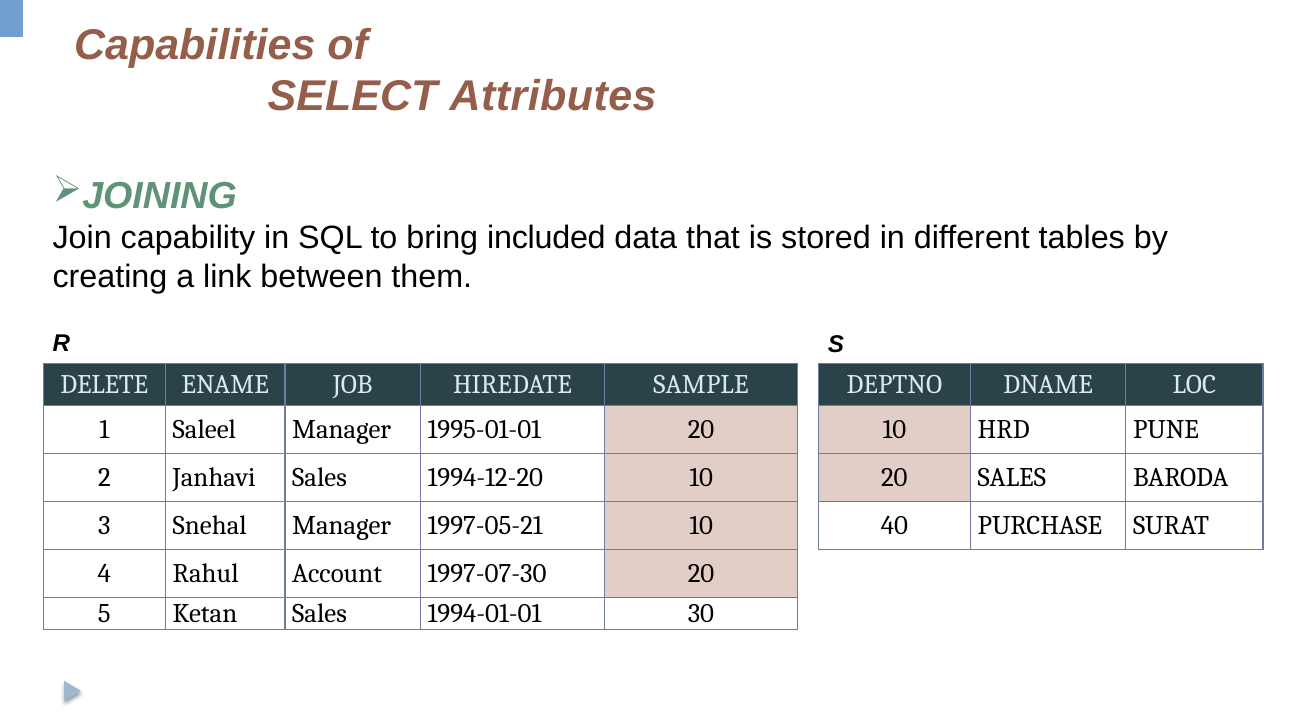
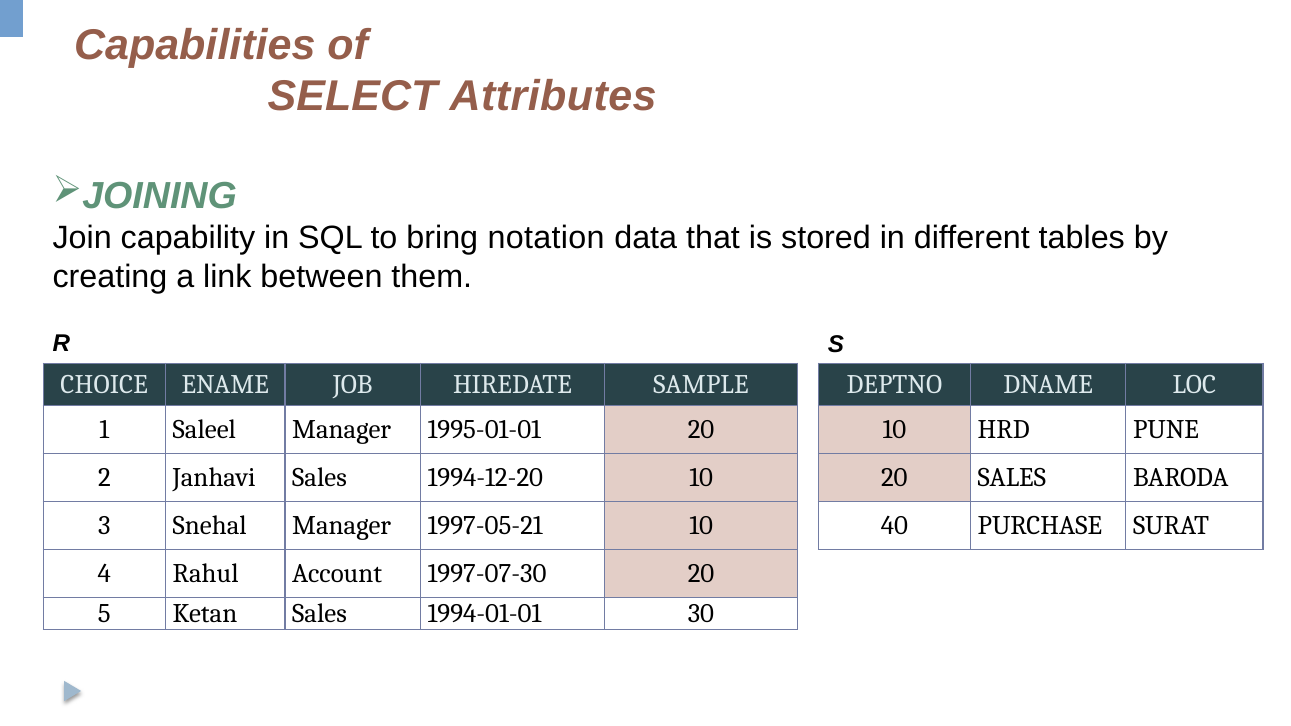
included: included -> notation
DELETE: DELETE -> CHOICE
